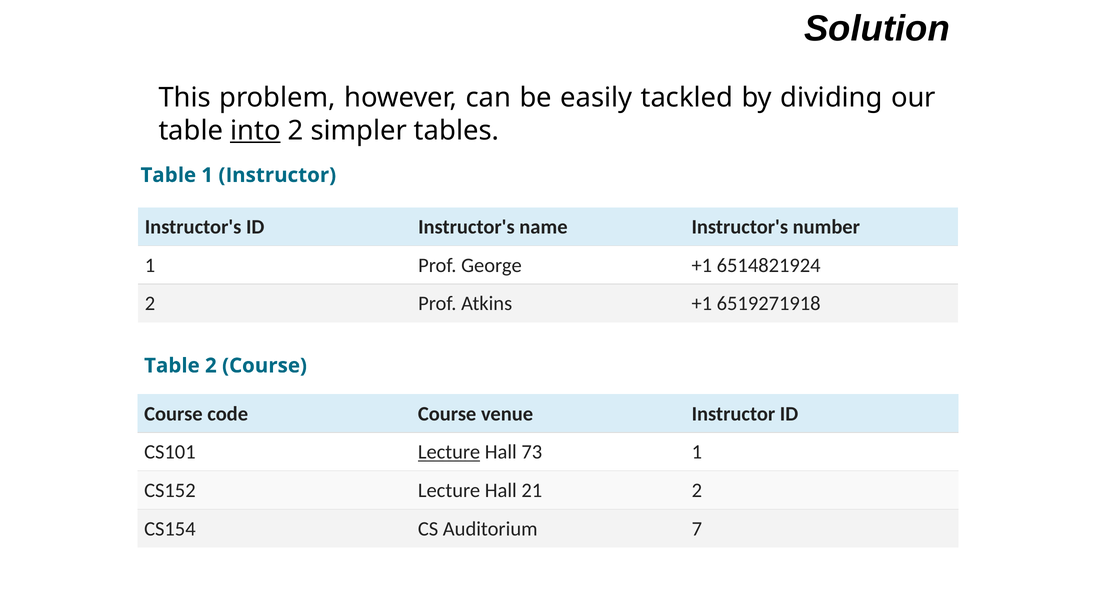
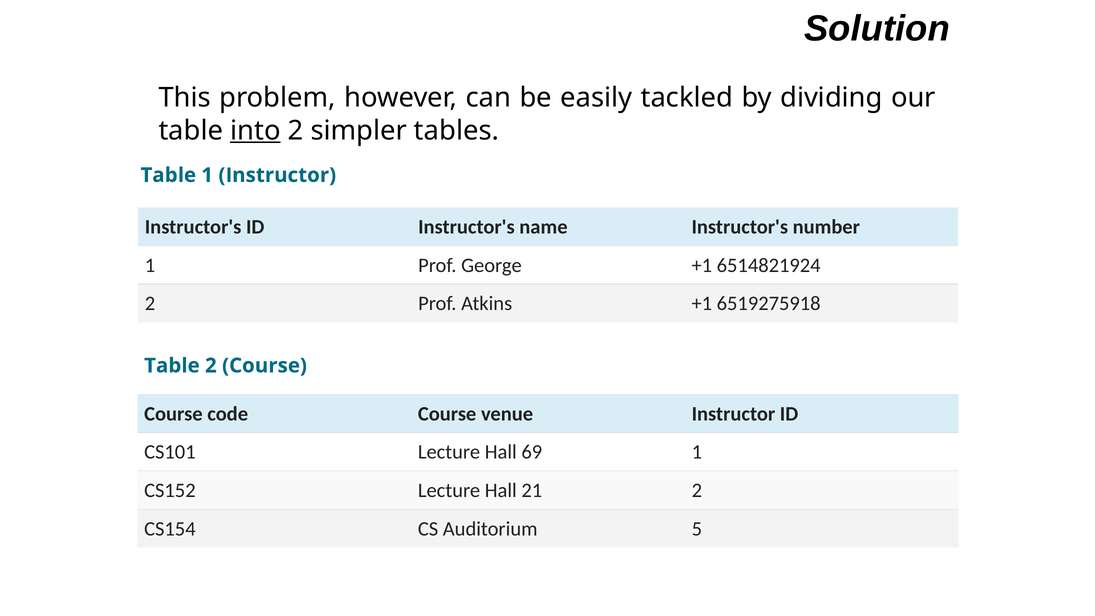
6519271918: 6519271918 -> 6519275918
Lecture at (449, 452) underline: present -> none
73: 73 -> 69
7: 7 -> 5
